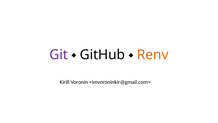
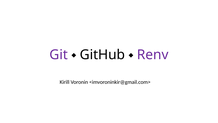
Renv colour: orange -> purple
